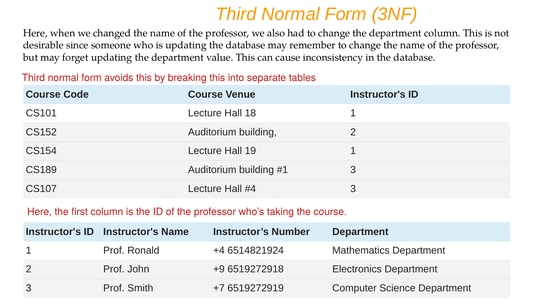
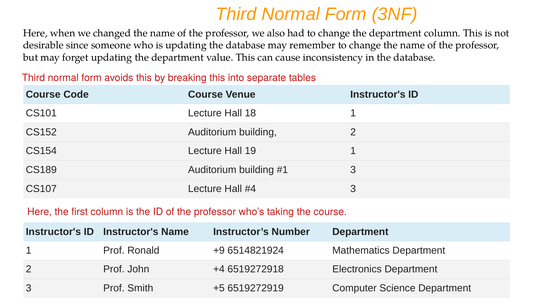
+4: +4 -> +9
+9: +9 -> +4
+7: +7 -> +5
